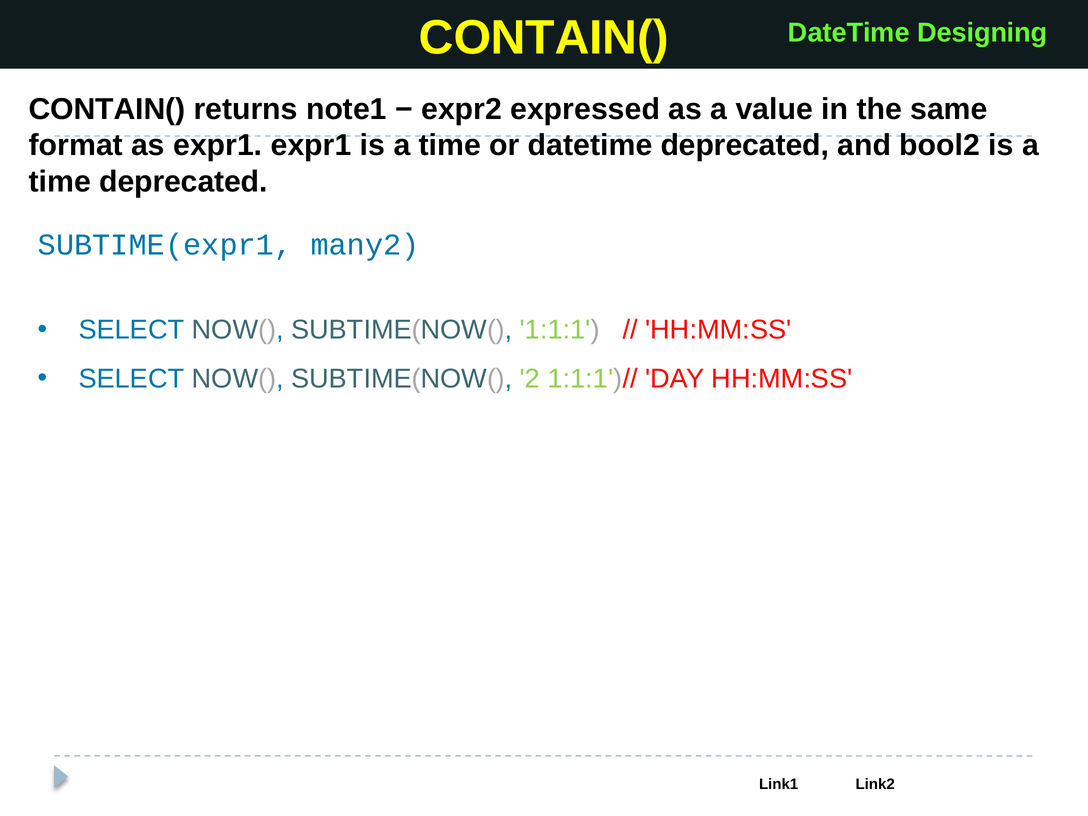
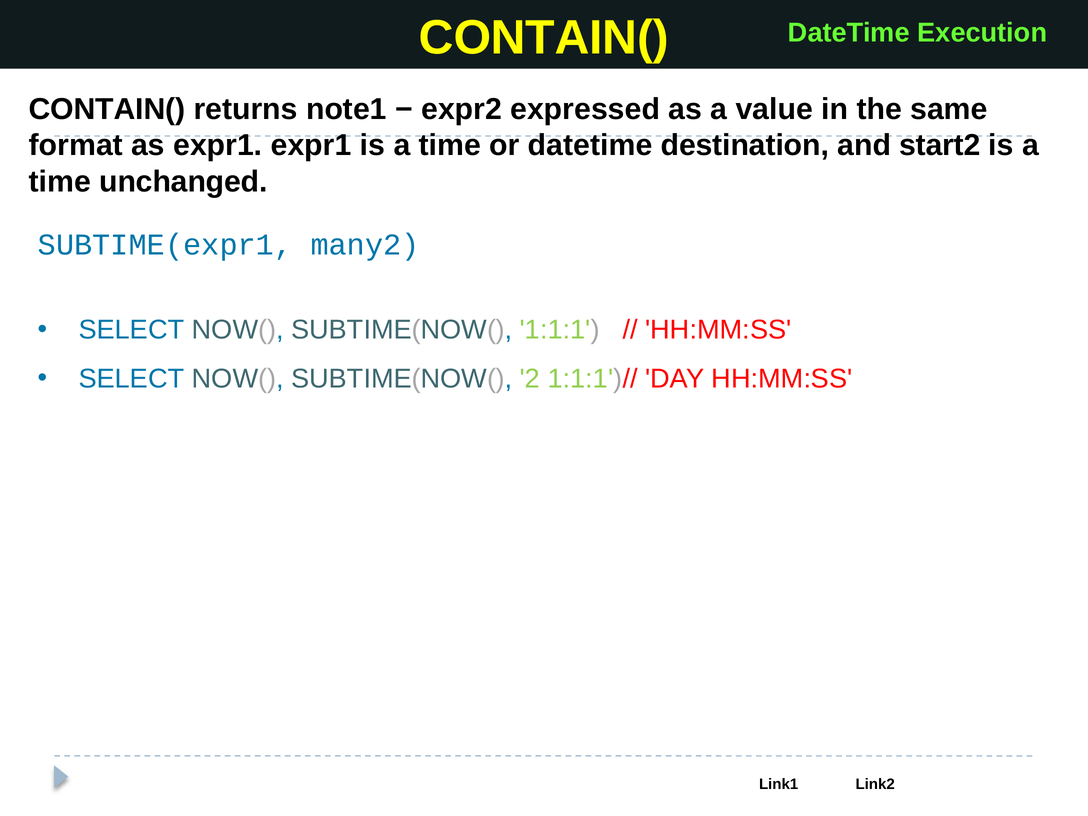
Designing: Designing -> Execution
datetime deprecated: deprecated -> destination
bool2: bool2 -> start2
time deprecated: deprecated -> unchanged
